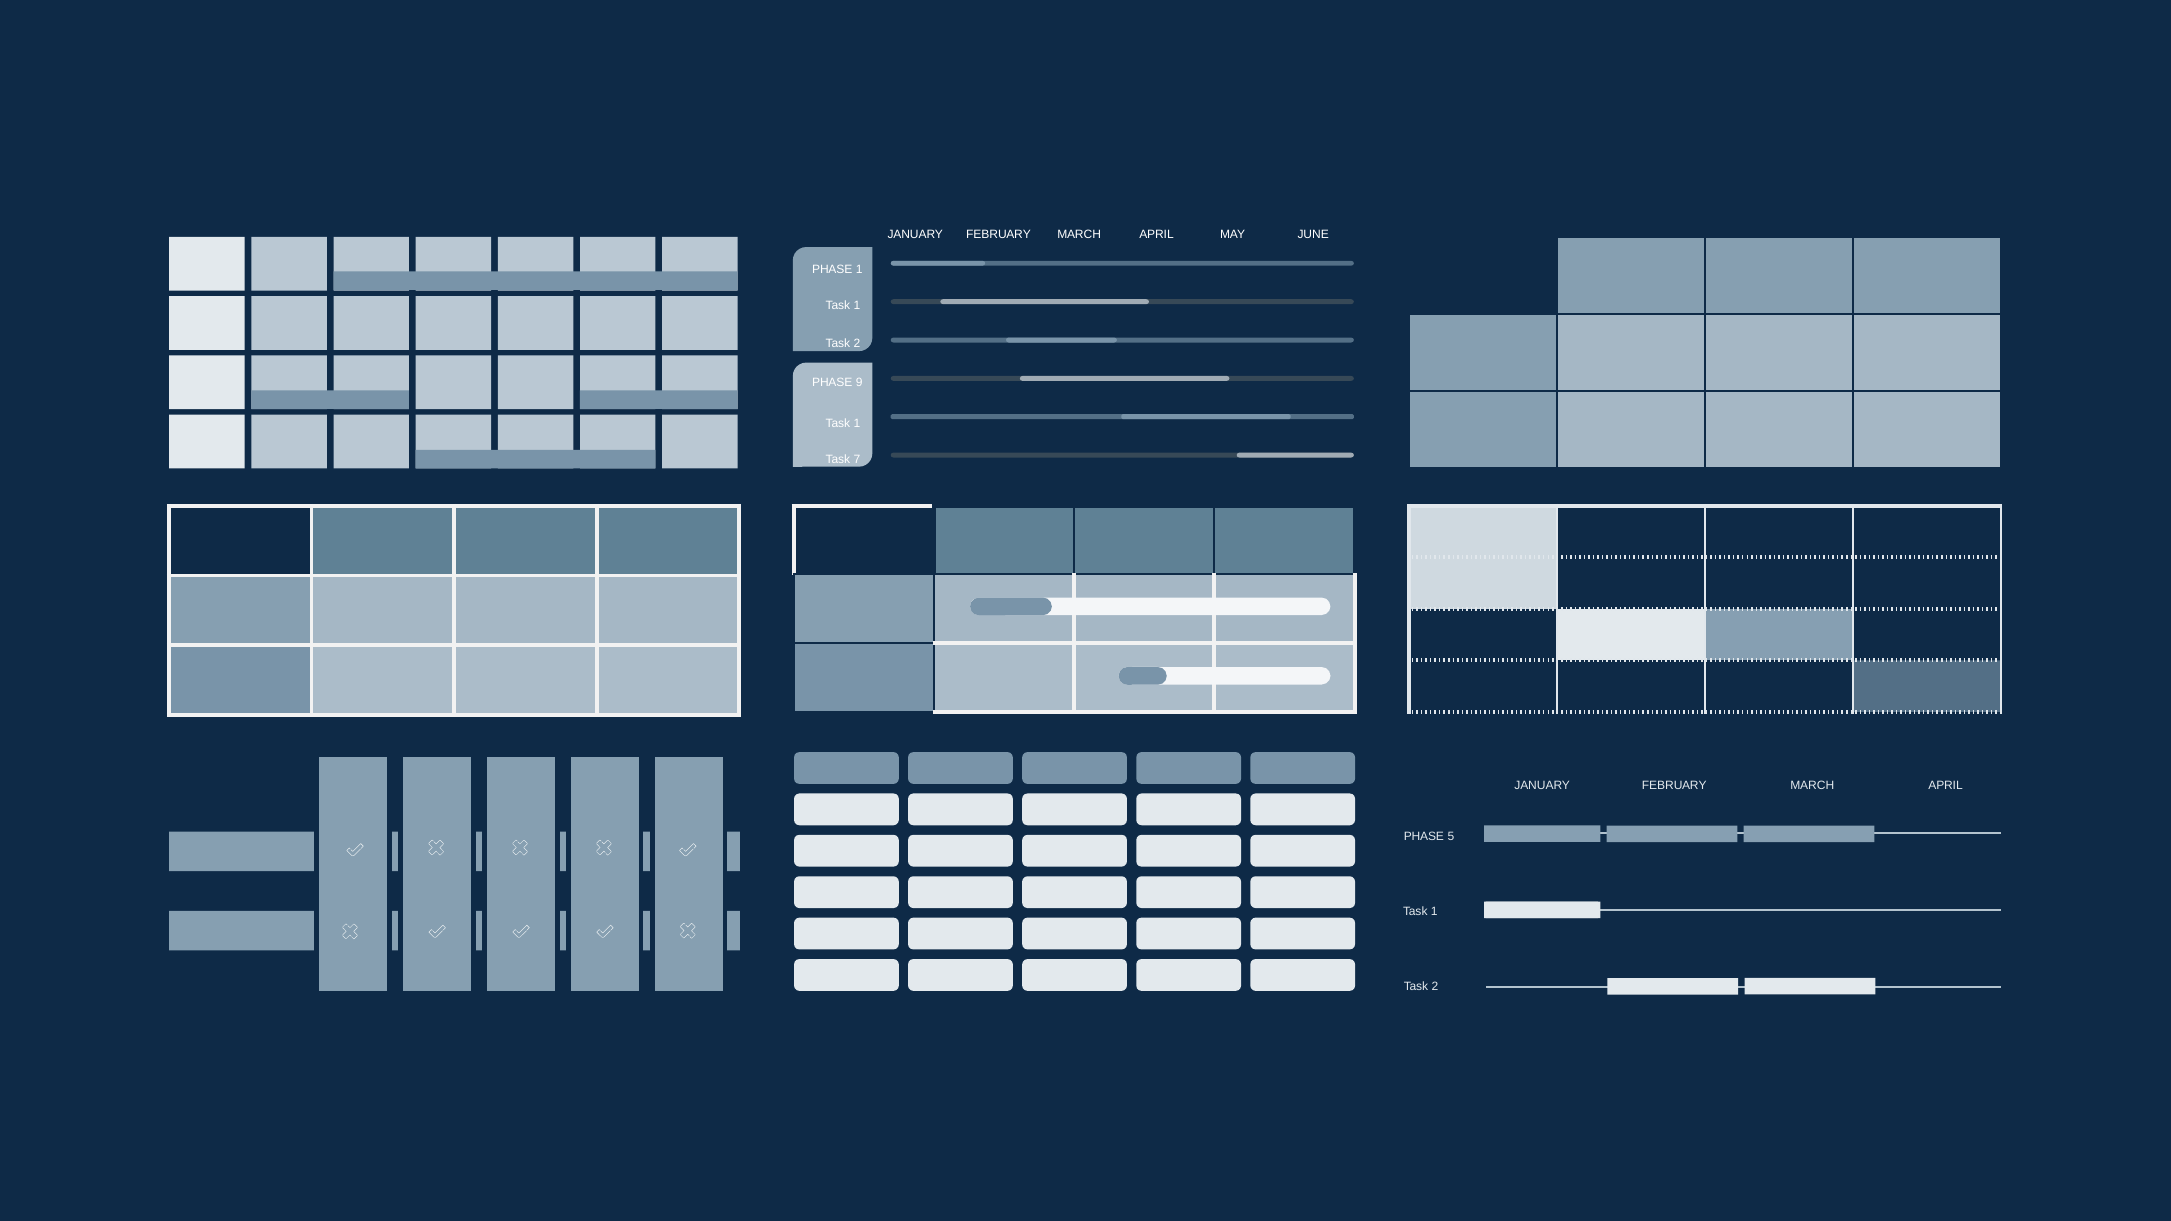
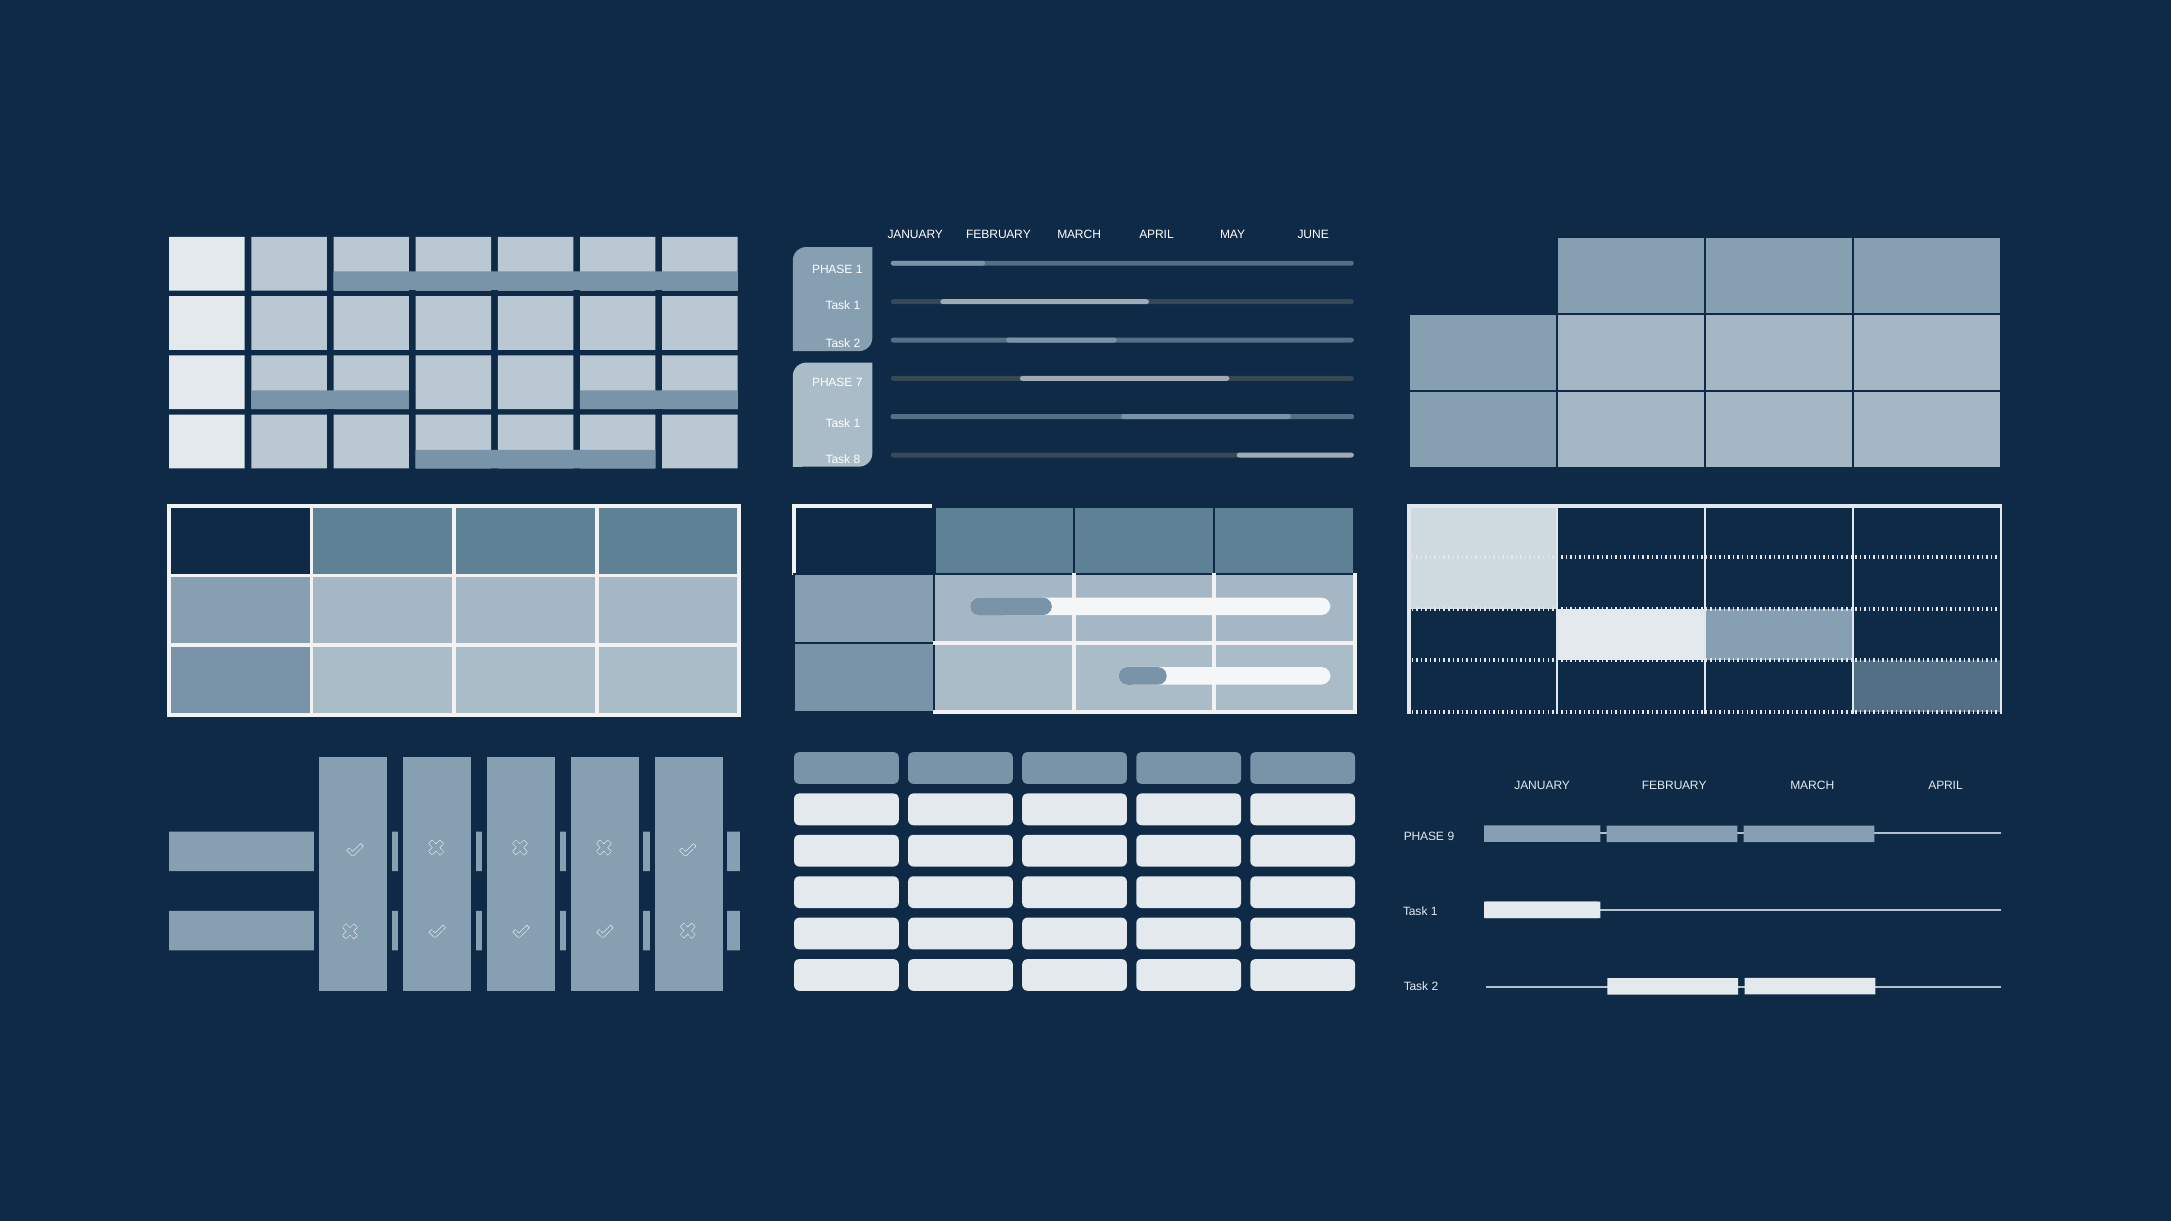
9: 9 -> 7
7: 7 -> 8
5: 5 -> 9
